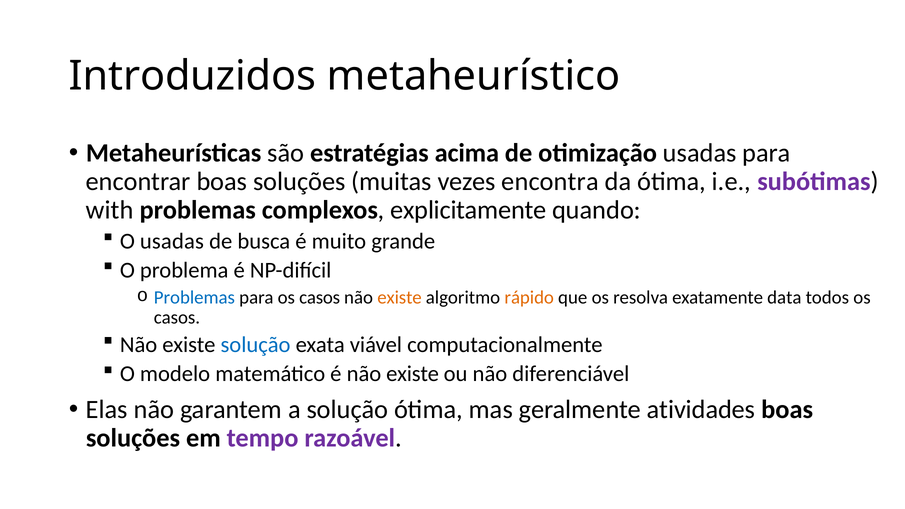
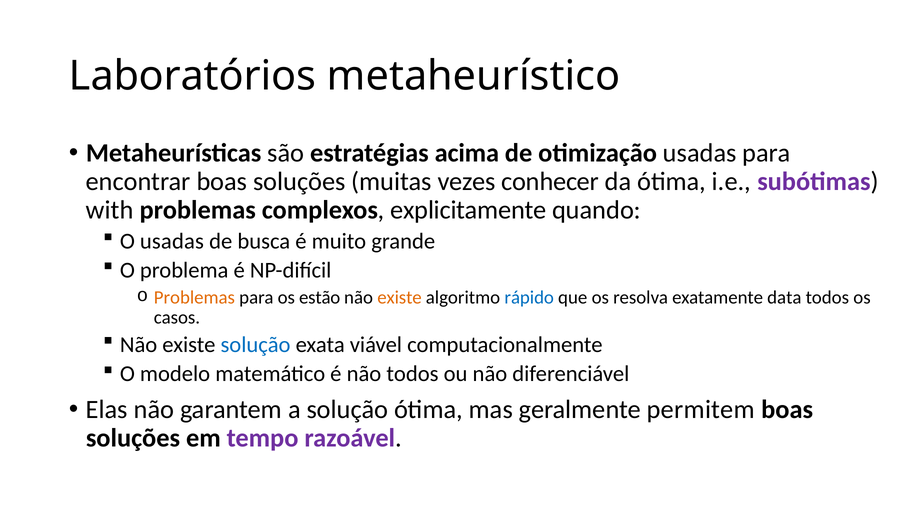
Introduzidos: Introduzidos -> Laboratórios
encontra: encontra -> conhecer
Problemas at (194, 297) colour: blue -> orange
para os casos: casos -> estão
rápido colour: orange -> blue
é não existe: existe -> todos
atividades: atividades -> permitem
